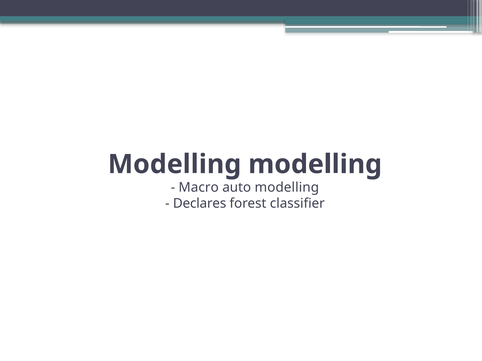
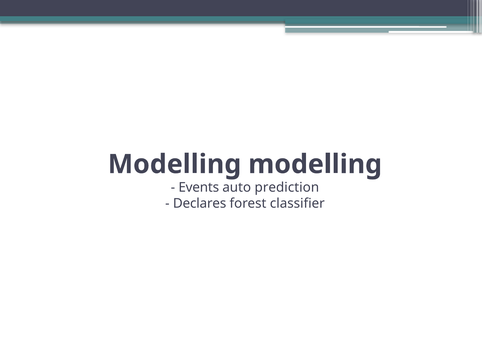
Macro: Macro -> Events
auto modelling: modelling -> prediction
